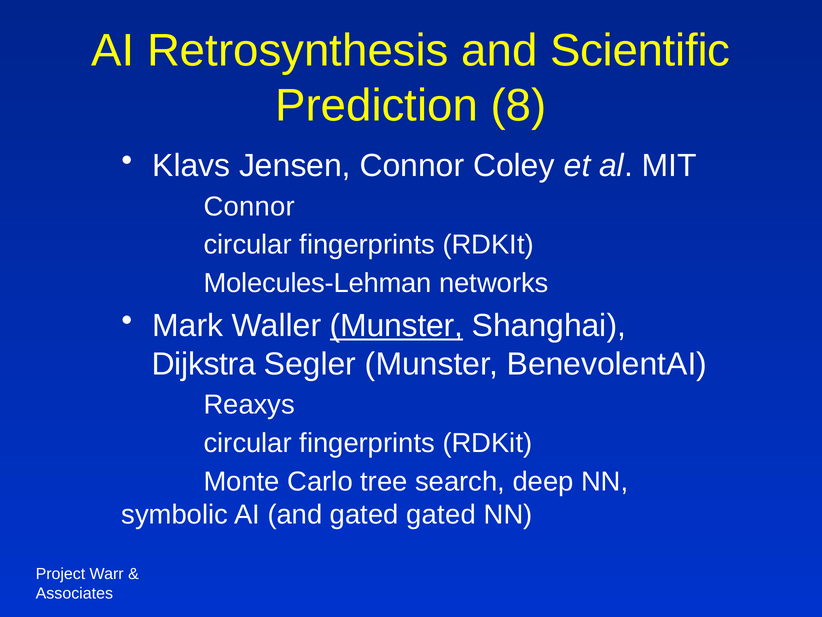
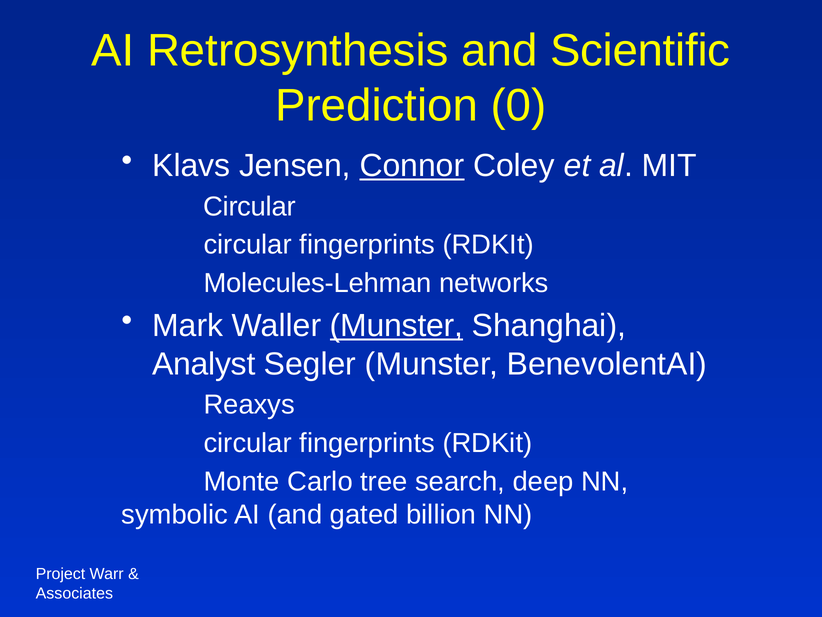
8: 8 -> 0
Connor at (412, 166) underline: none -> present
Connor at (249, 206): Connor -> Circular
Dijkstra: Dijkstra -> Analyst
gated gated: gated -> billion
